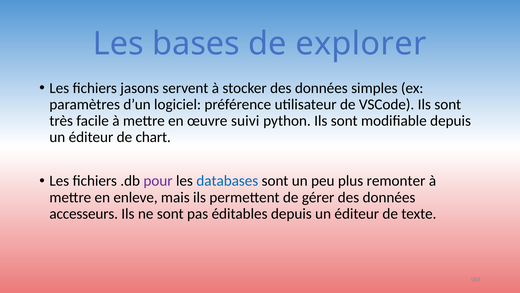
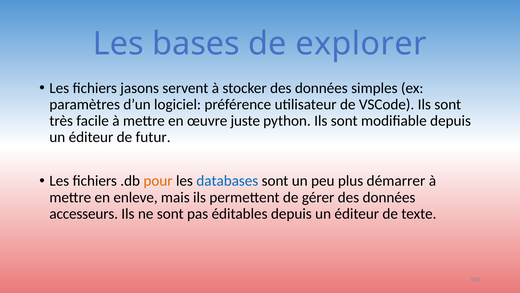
suivi: suivi -> juste
chart: chart -> futur
pour colour: purple -> orange
remonter: remonter -> démarrer
